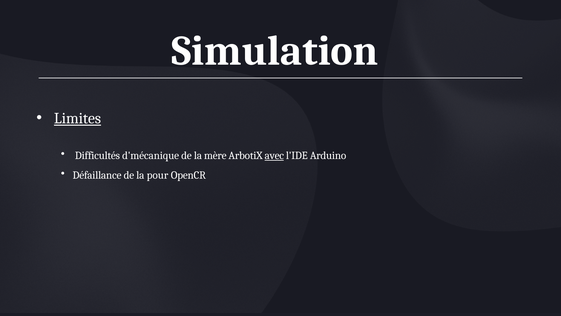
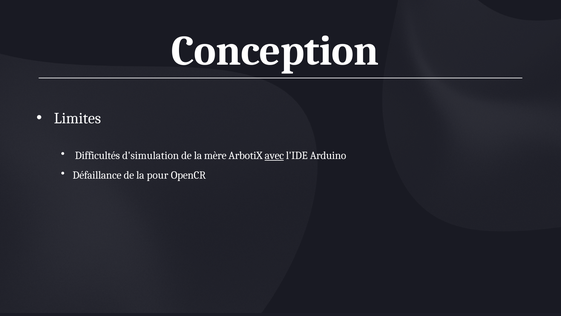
Simulation: Simulation -> Conception
Limites underline: present -> none
d'mécanique: d'mécanique -> d'simulation
